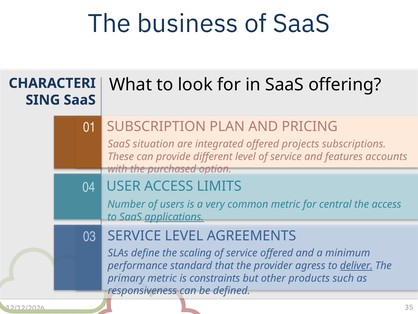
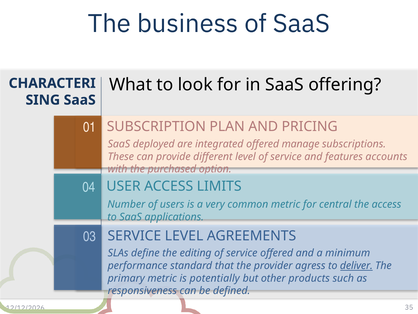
situation: situation -> deployed
projects: projects -> manage
applications underline: present -> none
scaling: scaling -> editing
constraints: constraints -> potentially
